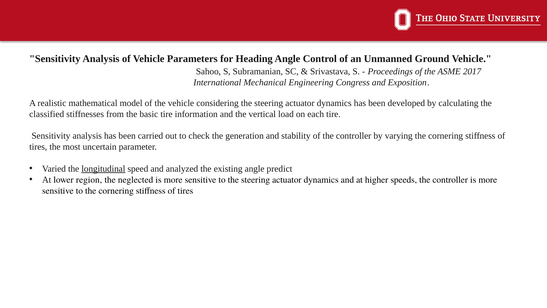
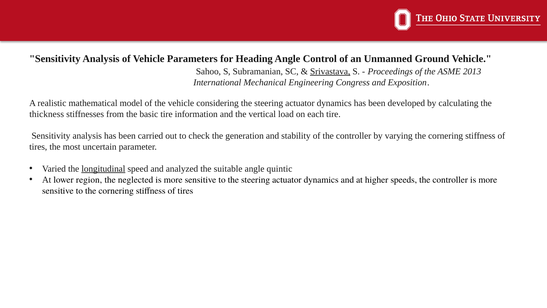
Srivastava underline: none -> present
2017: 2017 -> 2013
classified: classified -> thickness
existing: existing -> suitable
predict: predict -> quintic
